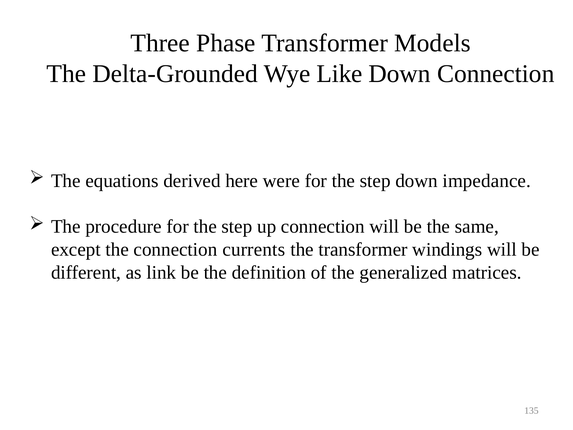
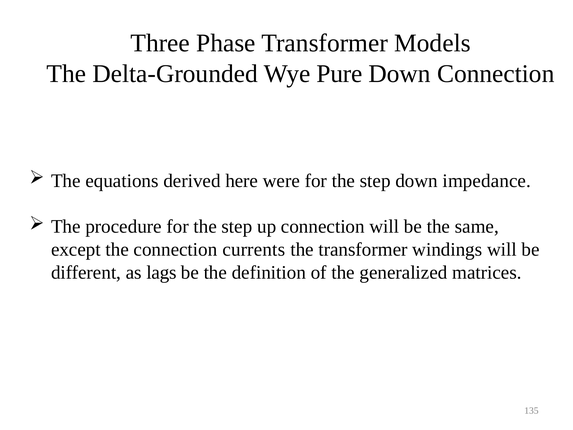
Like: Like -> Pure
link: link -> lags
